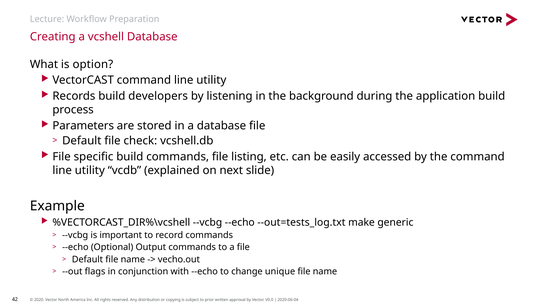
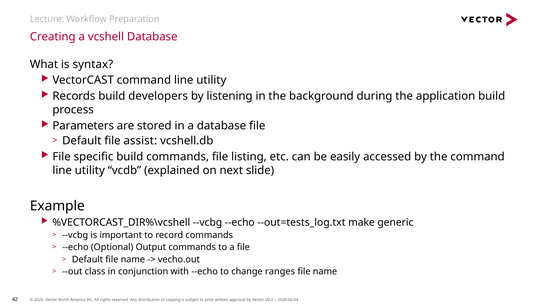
option: option -> syntax
check: check -> assist
flags: flags -> class
unique: unique -> ranges
